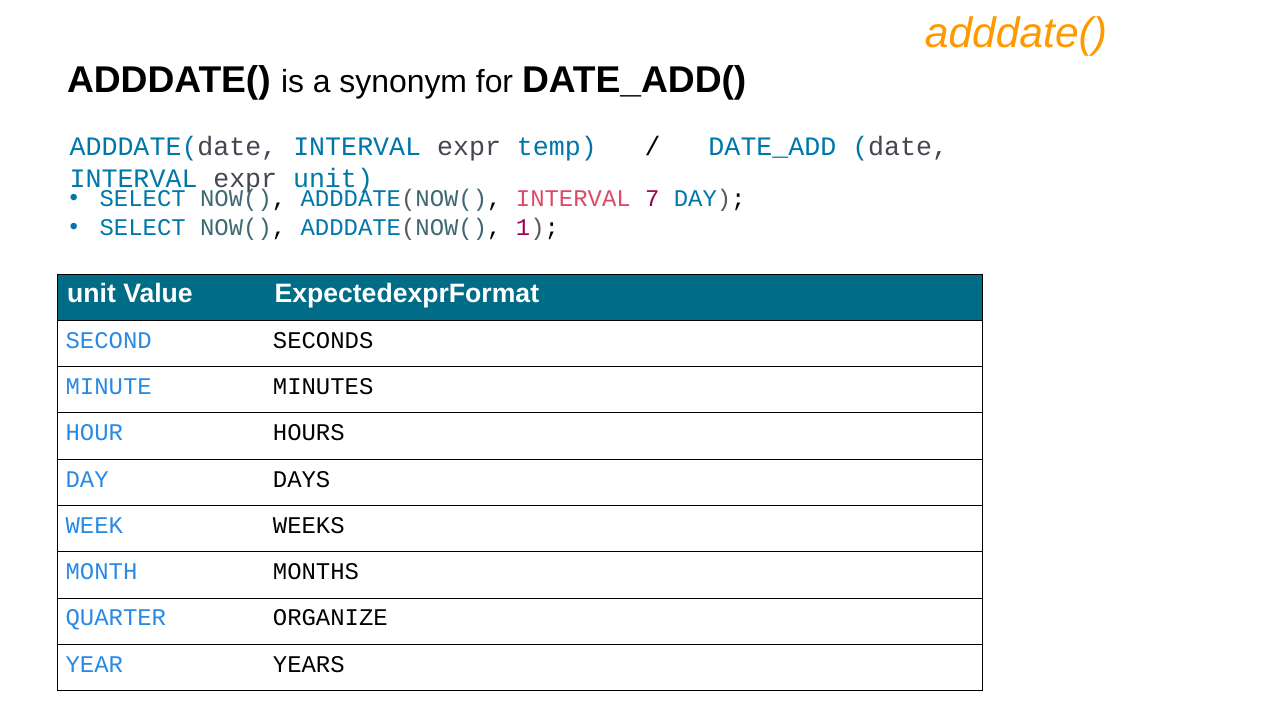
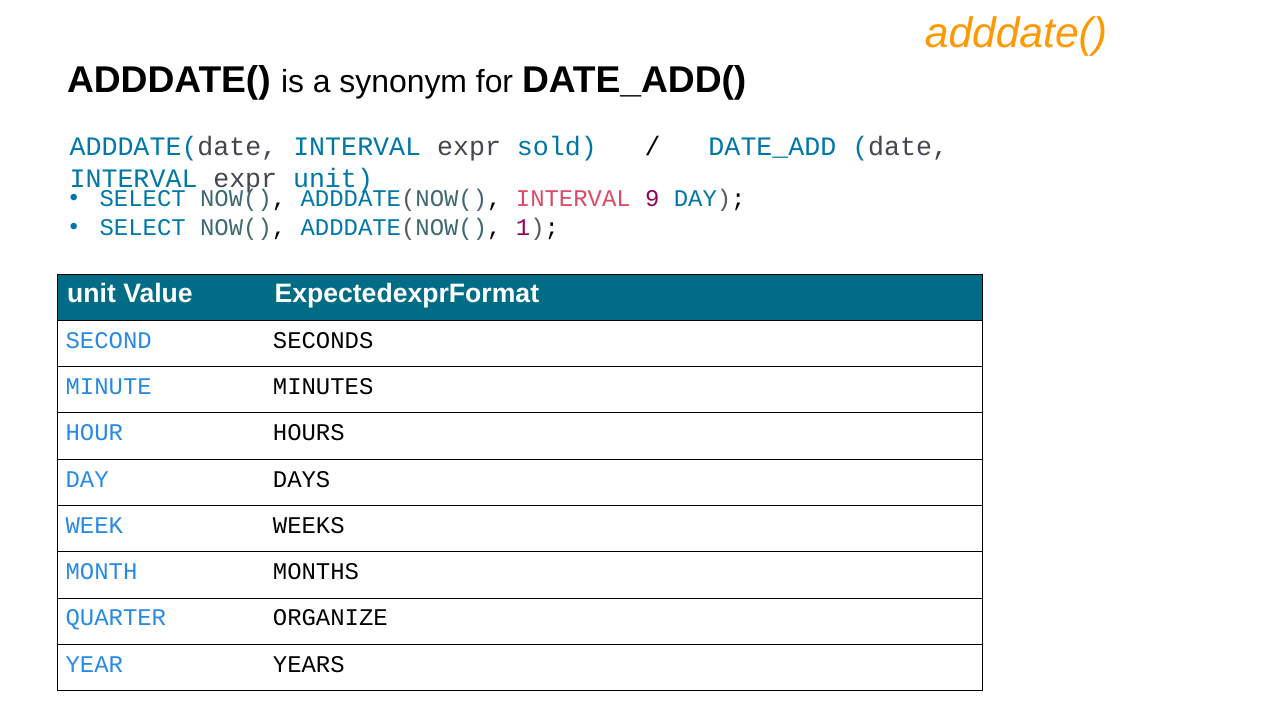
temp: temp -> sold
7: 7 -> 9
